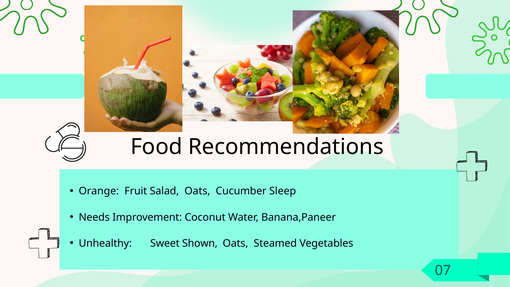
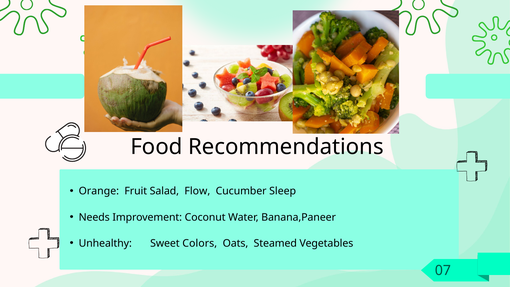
Salad Oats: Oats -> Flow
Shown: Shown -> Colors
